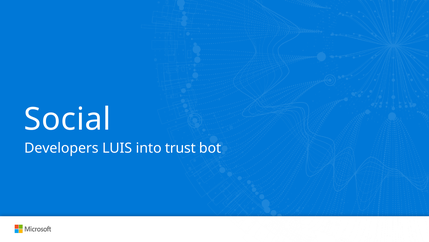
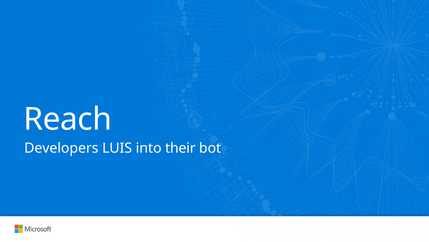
Social: Social -> Reach
trust: trust -> their
